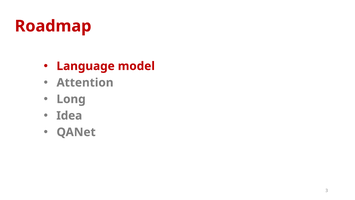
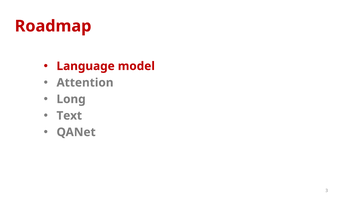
Idea: Idea -> Text
